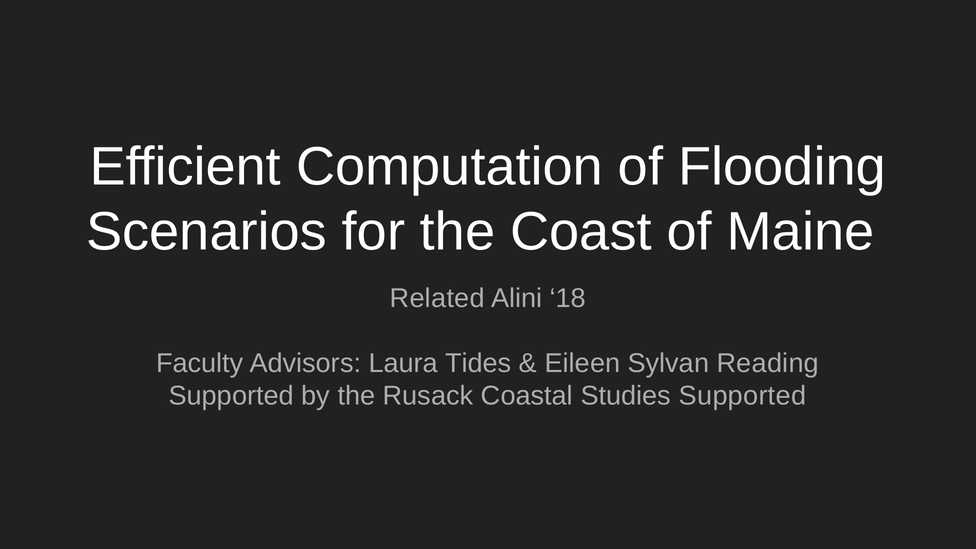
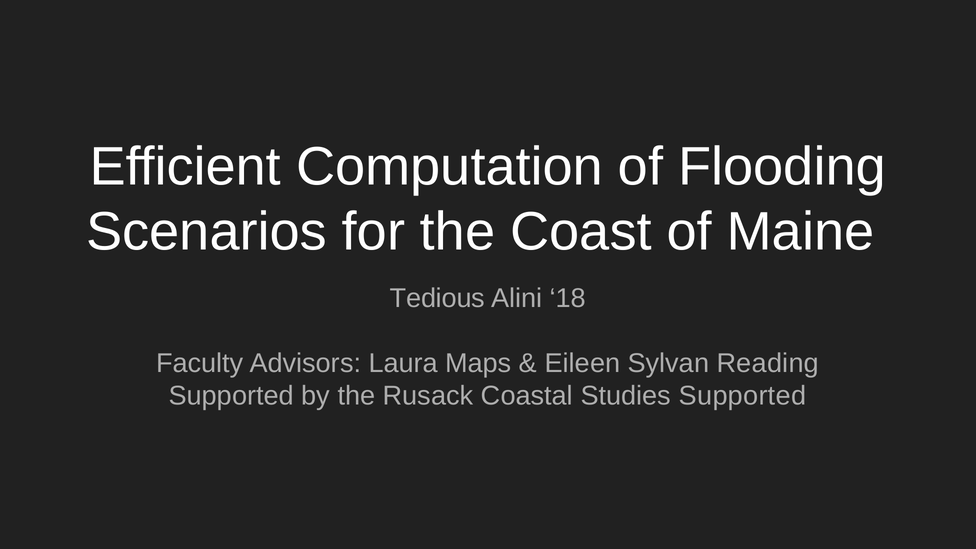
Related: Related -> Tedious
Tides: Tides -> Maps
